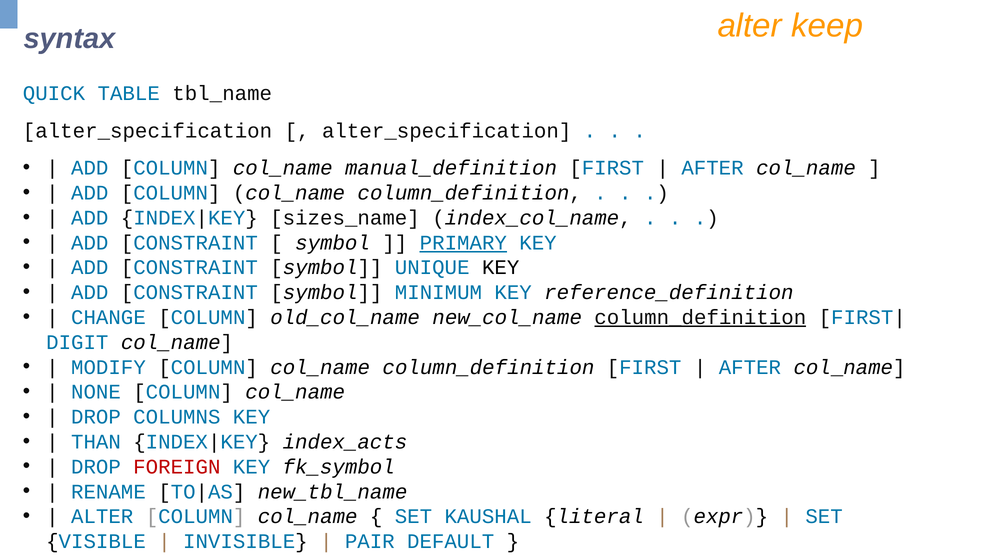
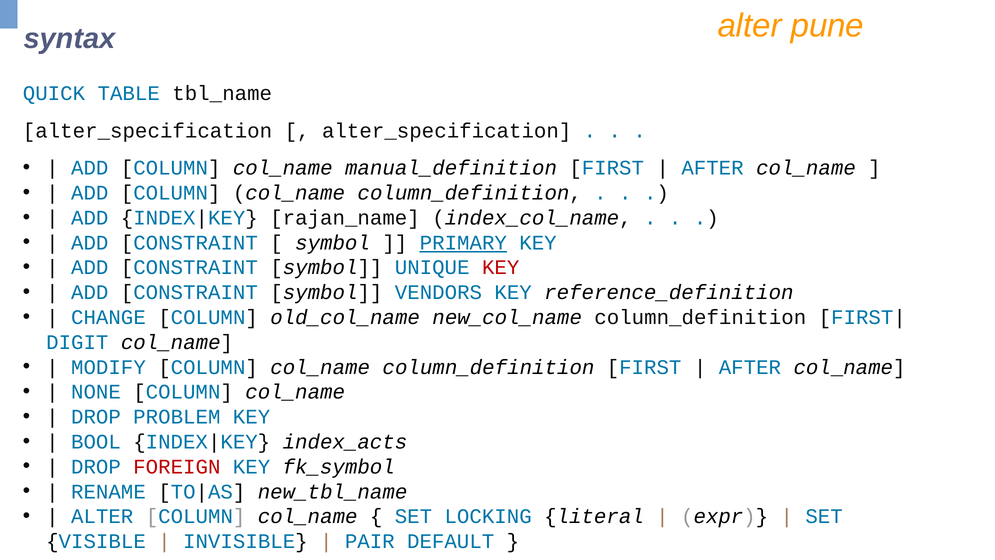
keep: keep -> pune
sizes_name: sizes_name -> rajan_name
KEY at (501, 267) colour: black -> red
MINIMUM: MINIMUM -> VENDORS
column_definition at (700, 317) underline: present -> none
COLUMNS: COLUMNS -> PROBLEM
THAN: THAN -> BOOL
KAUSHAL: KAUSHAL -> LOCKING
